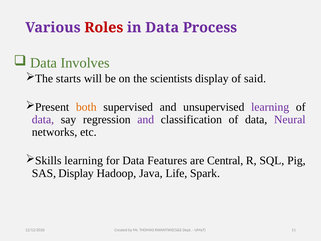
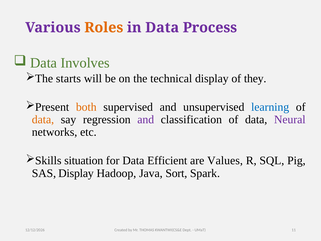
Roles colour: red -> orange
scientists: scientists -> technical
said: said -> they
learning at (270, 107) colour: purple -> blue
data at (43, 119) colour: purple -> orange
learning at (84, 160): learning -> situation
Features: Features -> Efficient
Central: Central -> Values
Life: Life -> Sort
